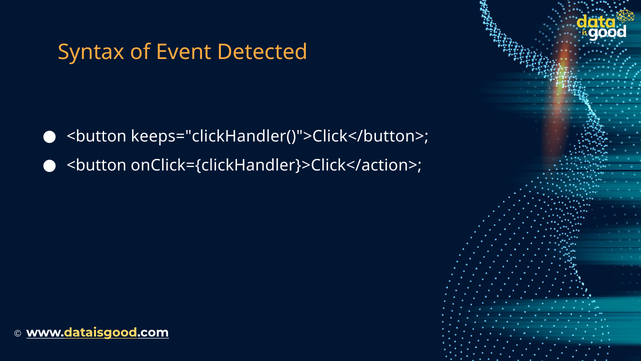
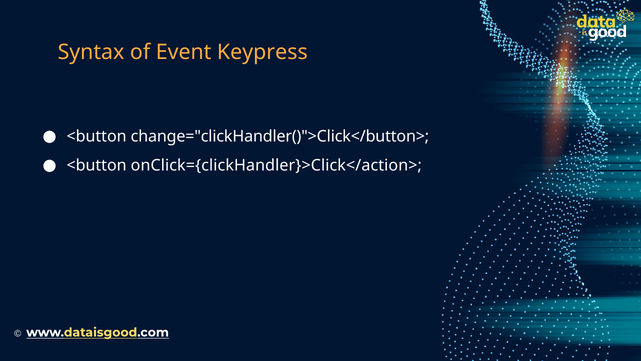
Detected: Detected -> Keypress
keeps="clickHandler()">Click</button>: keeps="clickHandler()">Click</button> -> change="clickHandler()">Click</button>
